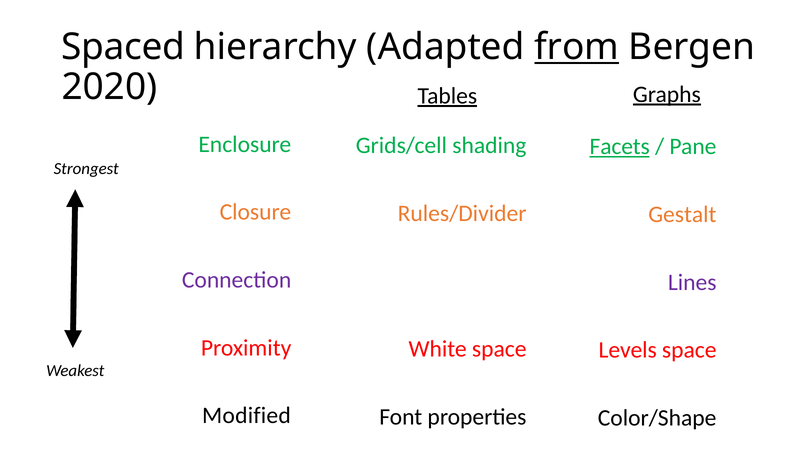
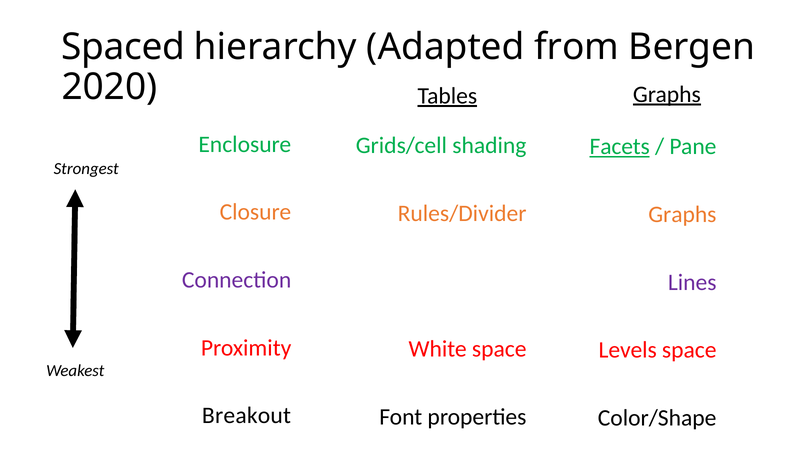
from underline: present -> none
Gestalt at (682, 215): Gestalt -> Graphs
Modified: Modified -> Breakout
